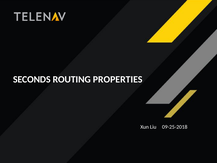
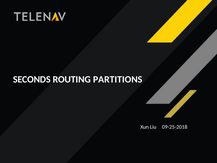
PROPERTIES: PROPERTIES -> PARTITIONS
